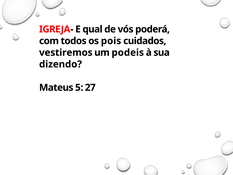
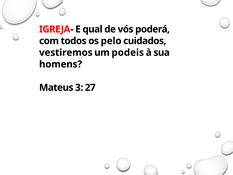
pois: pois -> pelo
dizendo: dizendo -> homens
5: 5 -> 3
